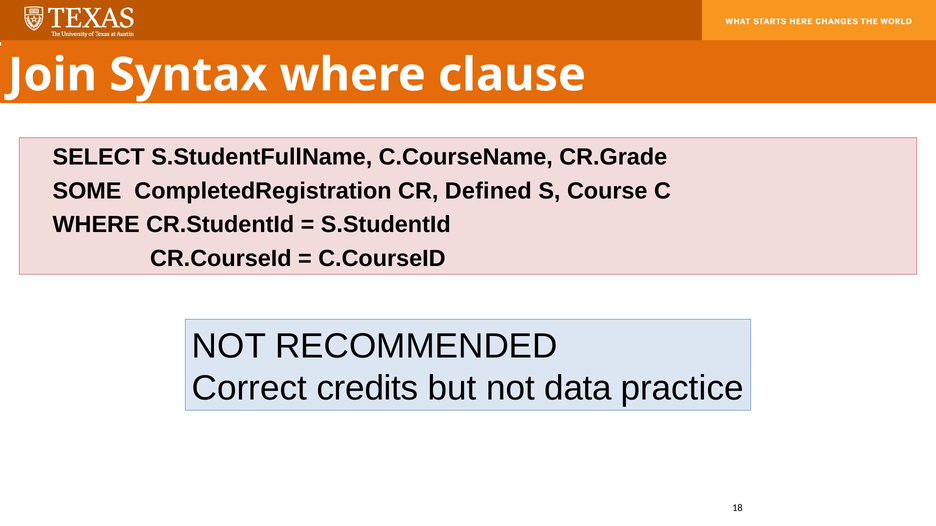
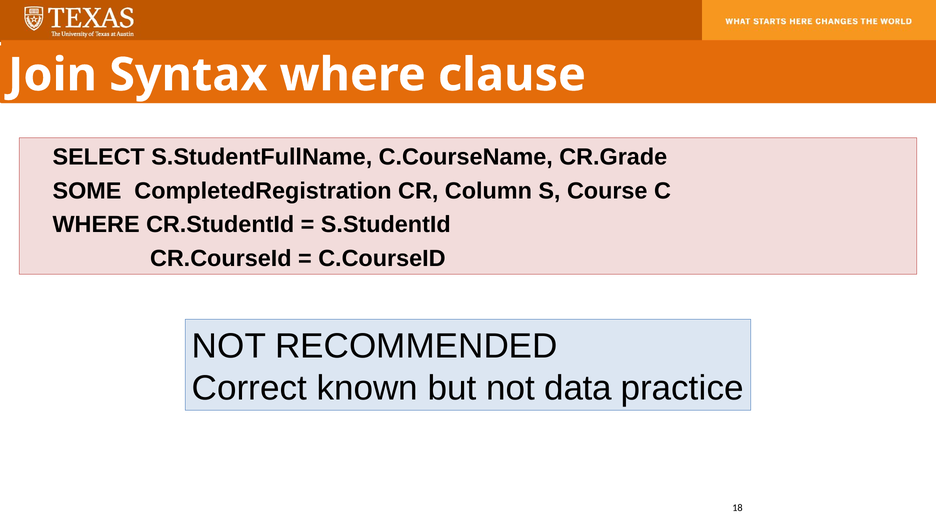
Defined: Defined -> Column
credits: credits -> known
